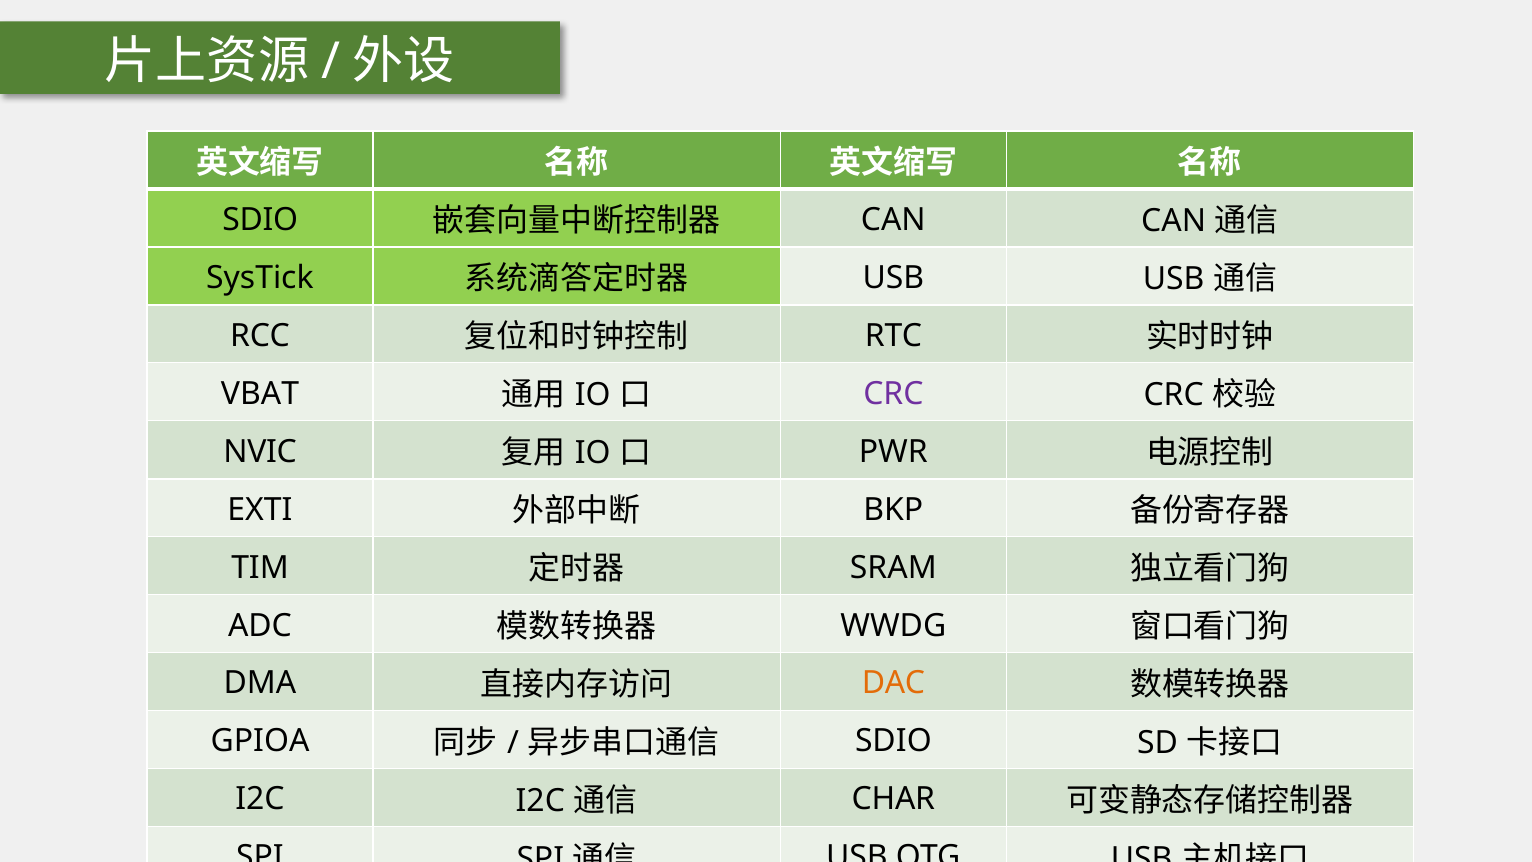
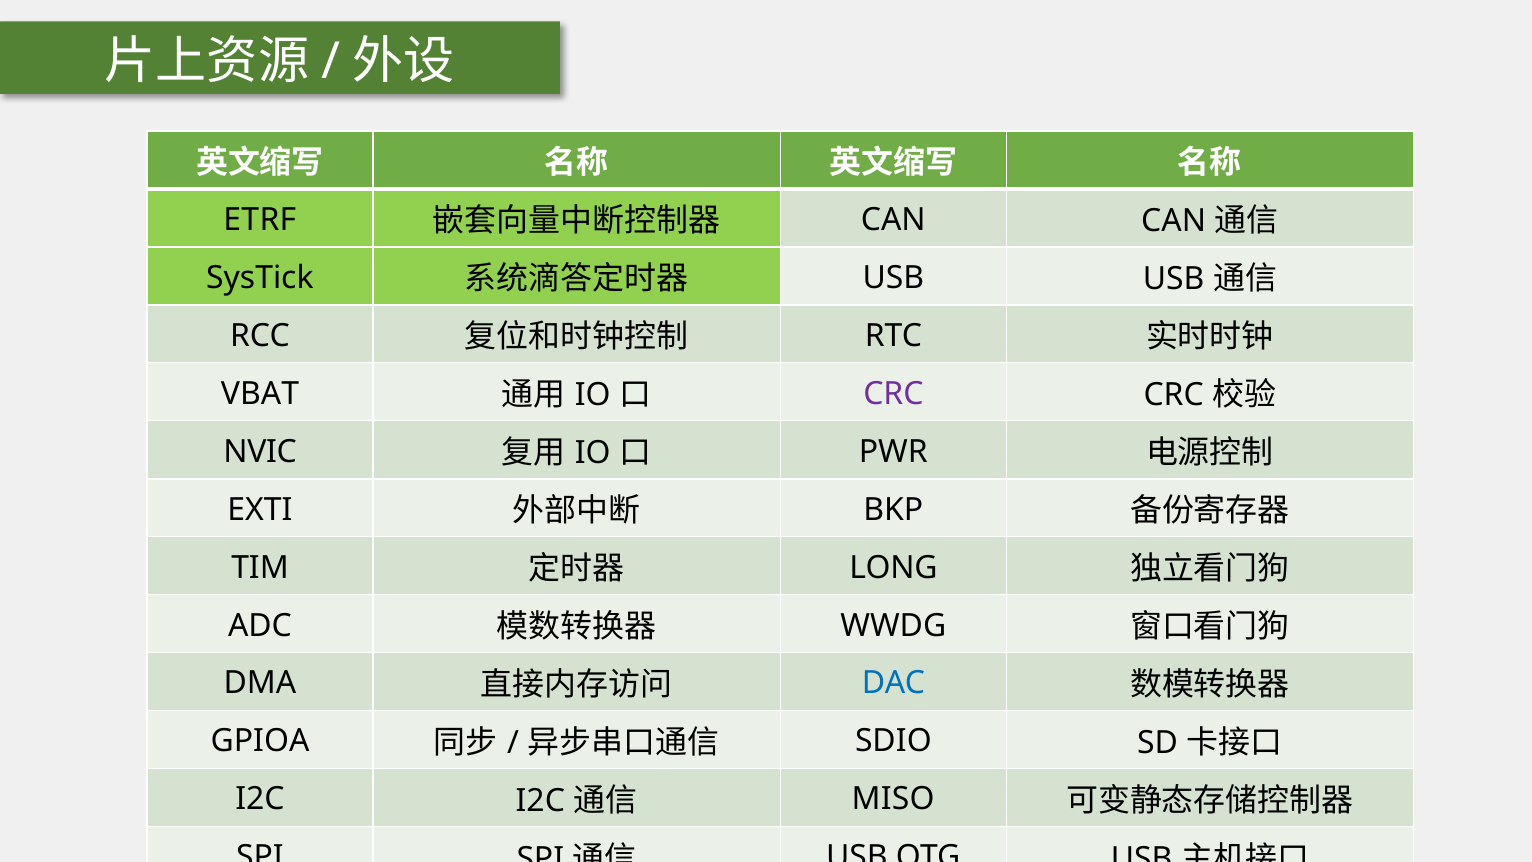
SDIO at (260, 220): SDIO -> ETRF
SRAM: SRAM -> LONG
DAC colour: orange -> blue
CHAR: CHAR -> MISO
